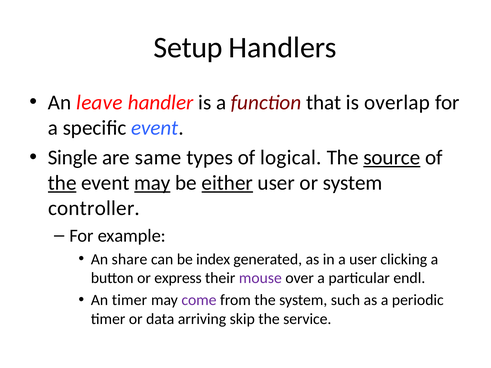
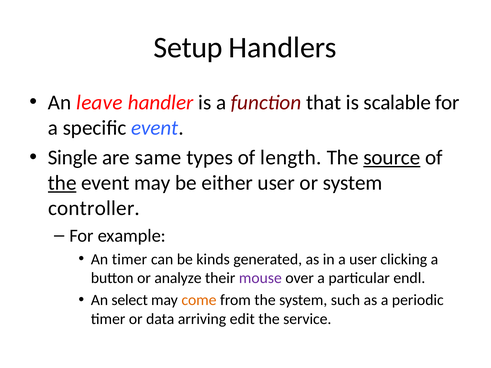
overlap: overlap -> scalable
logical: logical -> length
may at (152, 183) underline: present -> none
either underline: present -> none
An share: share -> timer
index: index -> kinds
express: express -> analyze
An timer: timer -> select
come colour: purple -> orange
skip: skip -> edit
